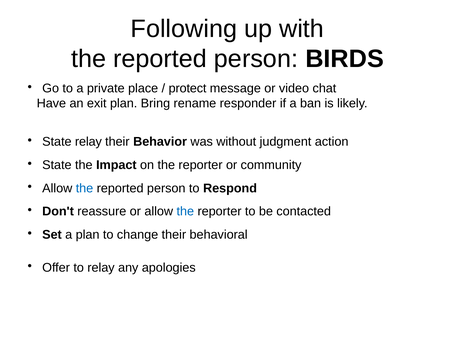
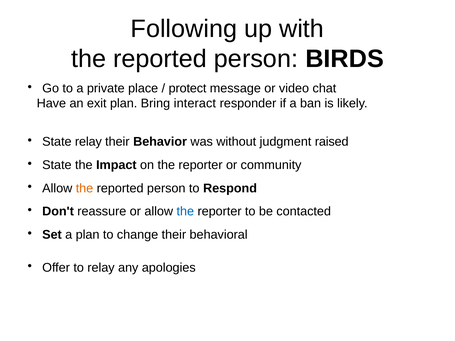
rename: rename -> interact
action: action -> raised
the at (85, 188) colour: blue -> orange
